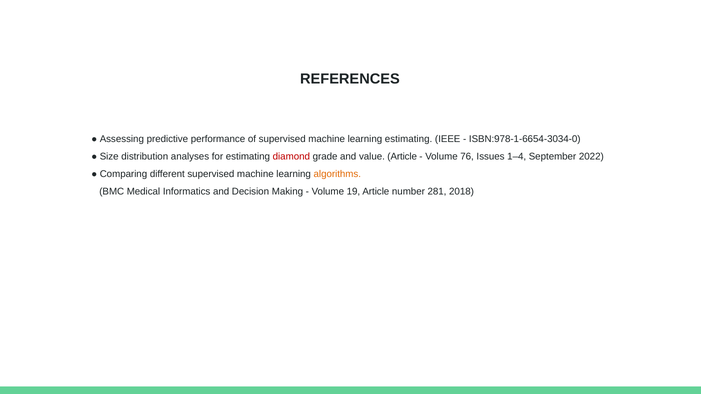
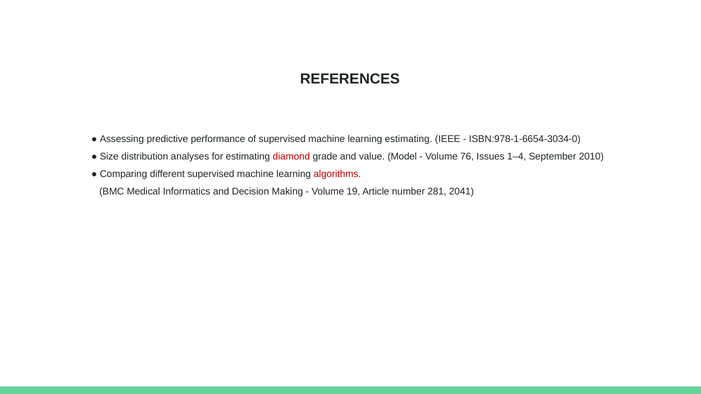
value Article: Article -> Model
2022: 2022 -> 2010
algorithms colour: orange -> red
2018: 2018 -> 2041
